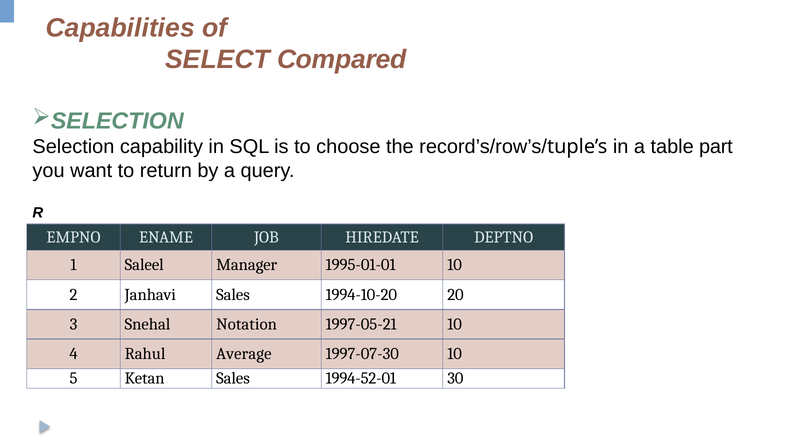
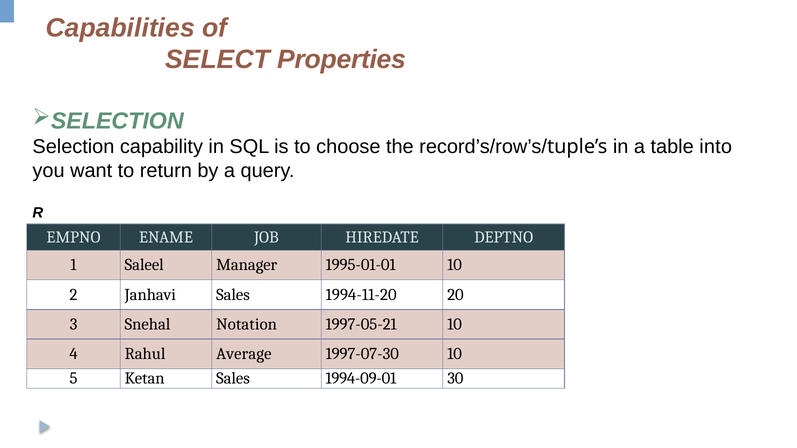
Compared: Compared -> Properties
part: part -> into
1994-10-20: 1994-10-20 -> 1994-11-20
1994-52-01: 1994-52-01 -> 1994-09-01
